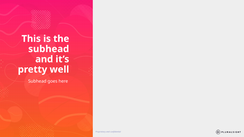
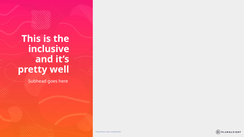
subhead at (49, 49): subhead -> inclusive
